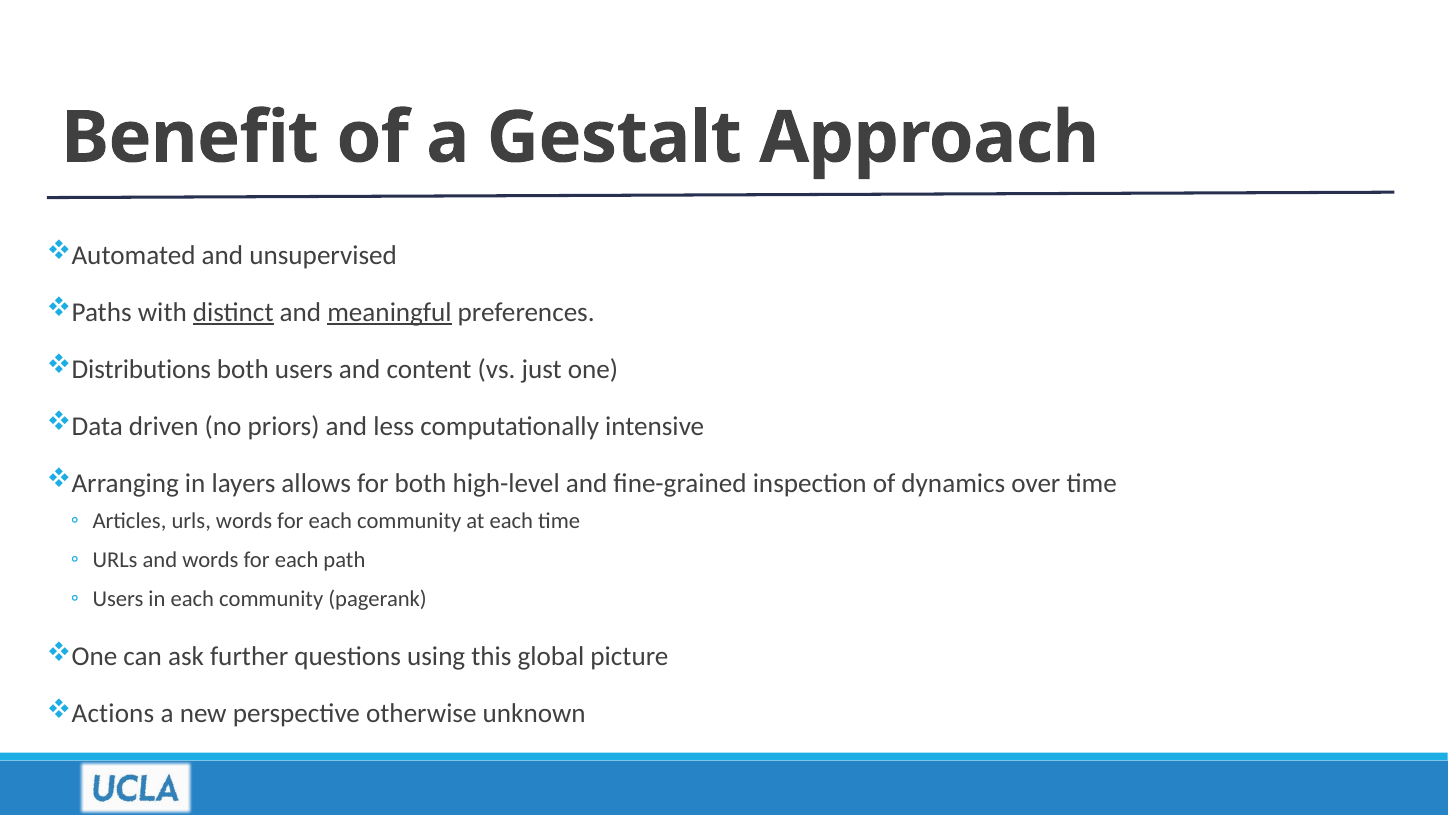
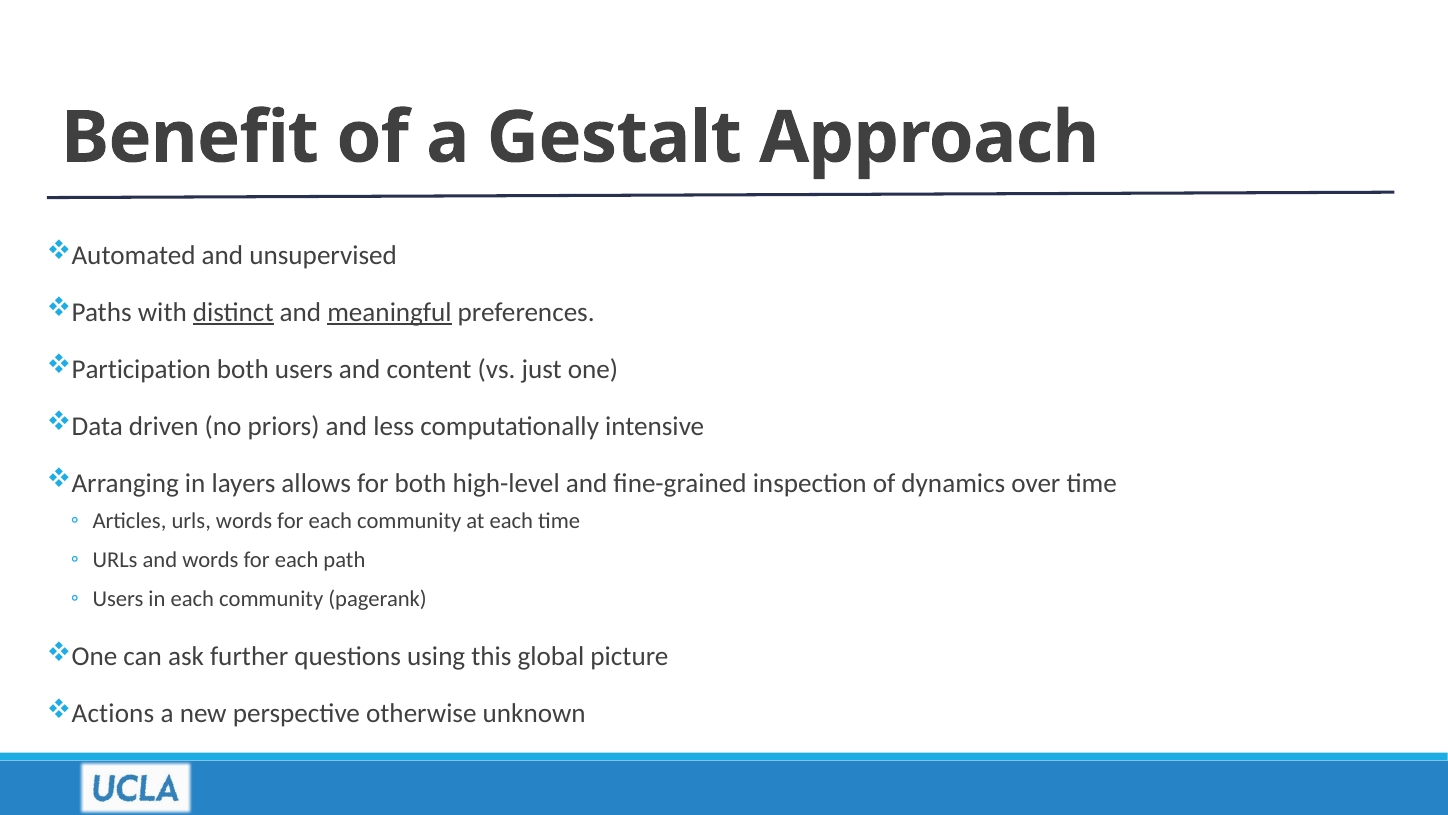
Distributions: Distributions -> Participation
